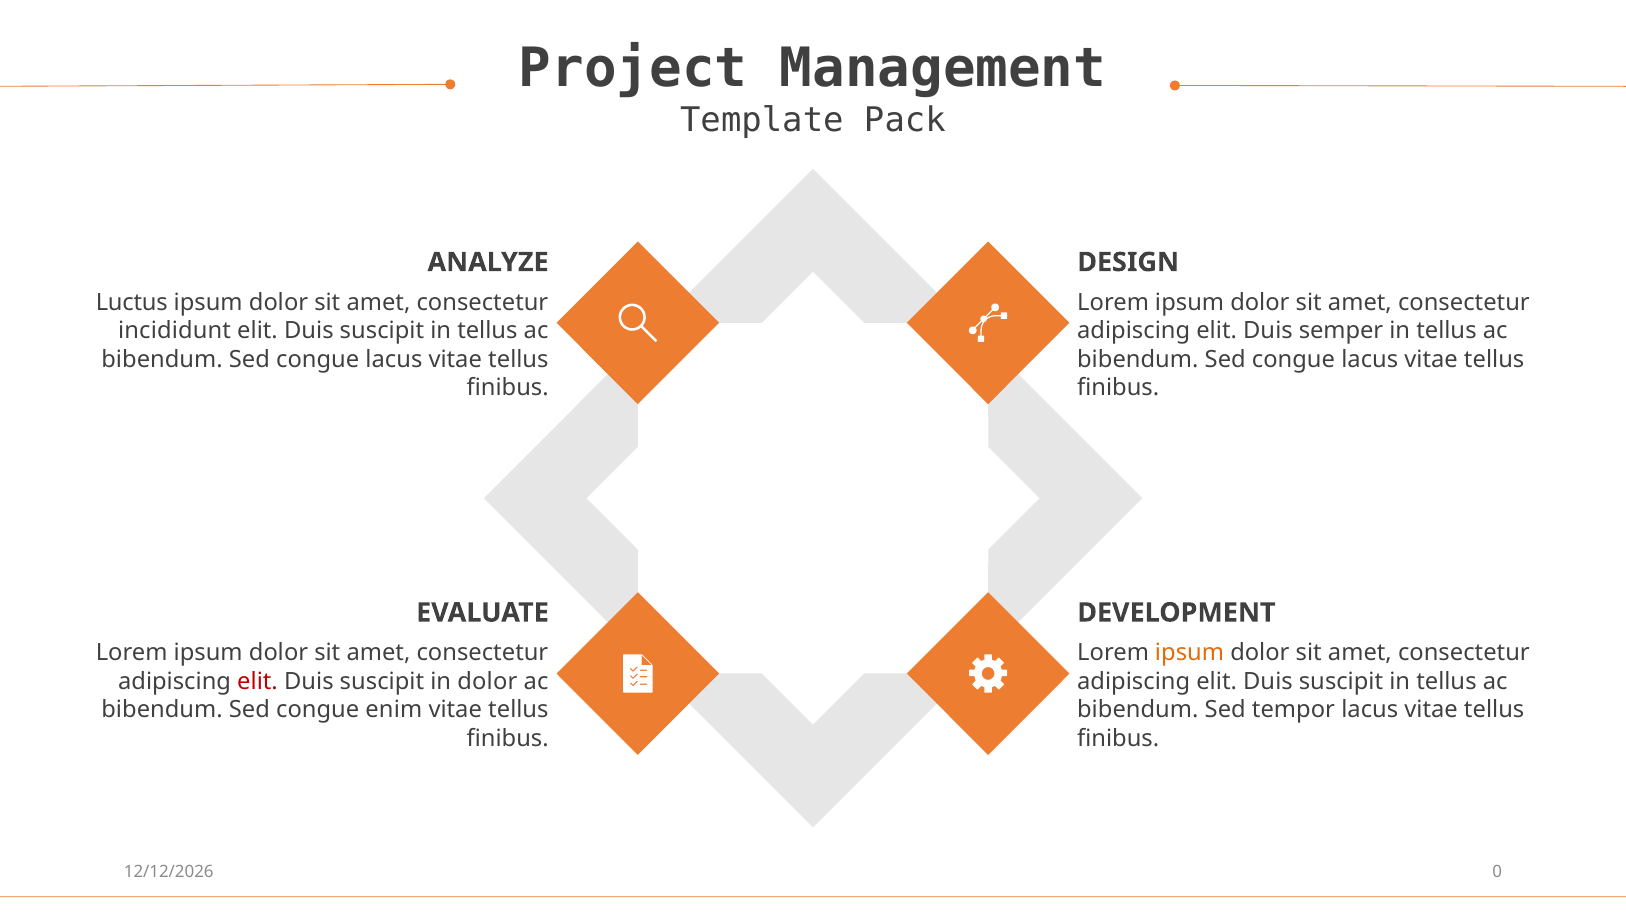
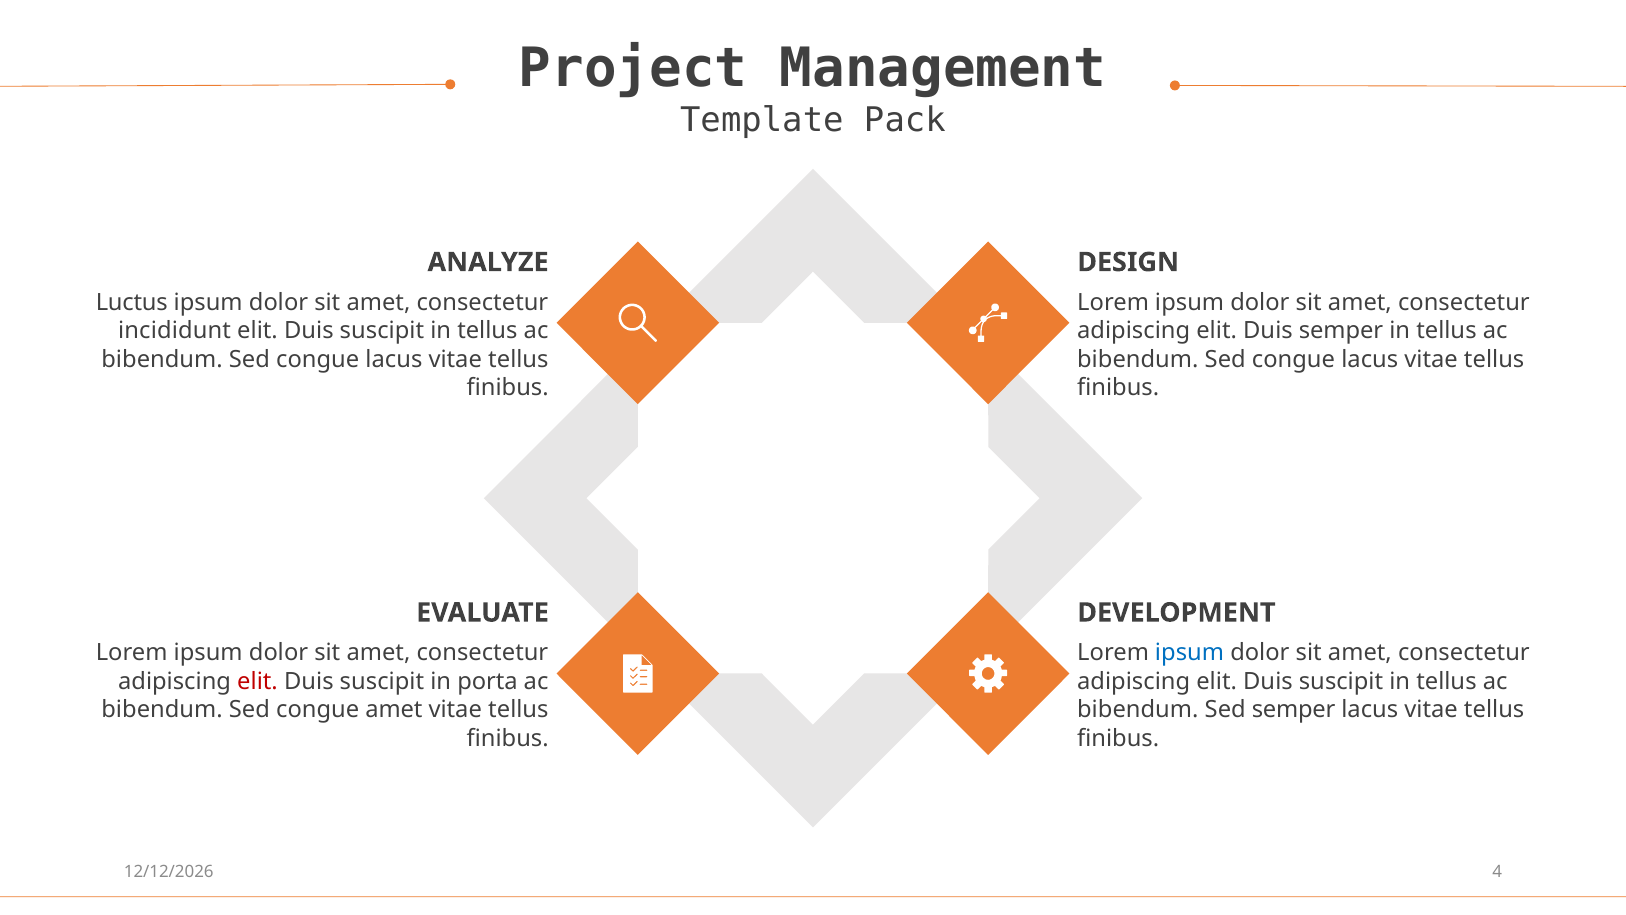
ipsum at (1190, 653) colour: orange -> blue
in dolor: dolor -> porta
congue enim: enim -> amet
Sed tempor: tempor -> semper
0: 0 -> 4
